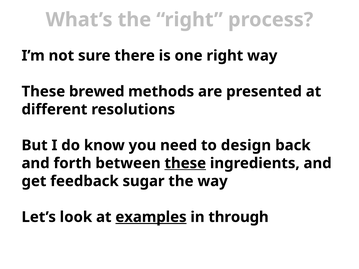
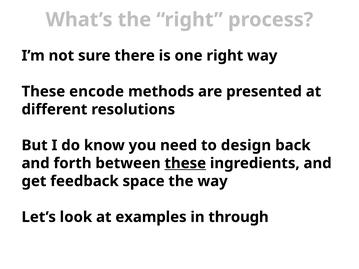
brewed: brewed -> encode
sugar: sugar -> space
examples underline: present -> none
